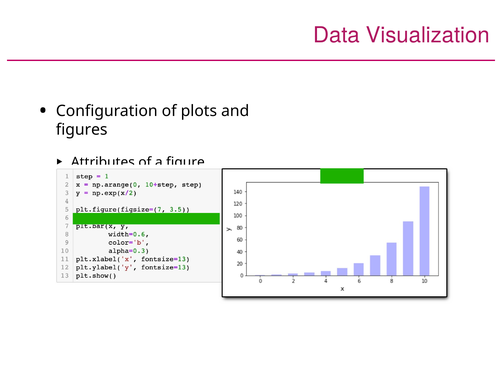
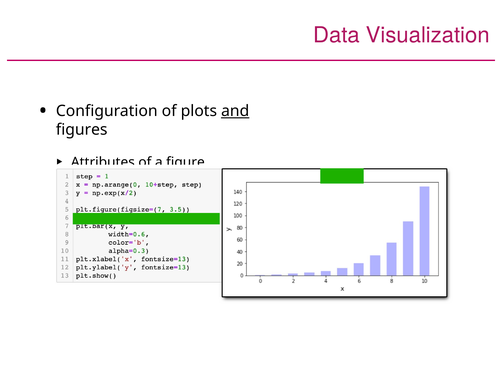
and underline: none -> present
